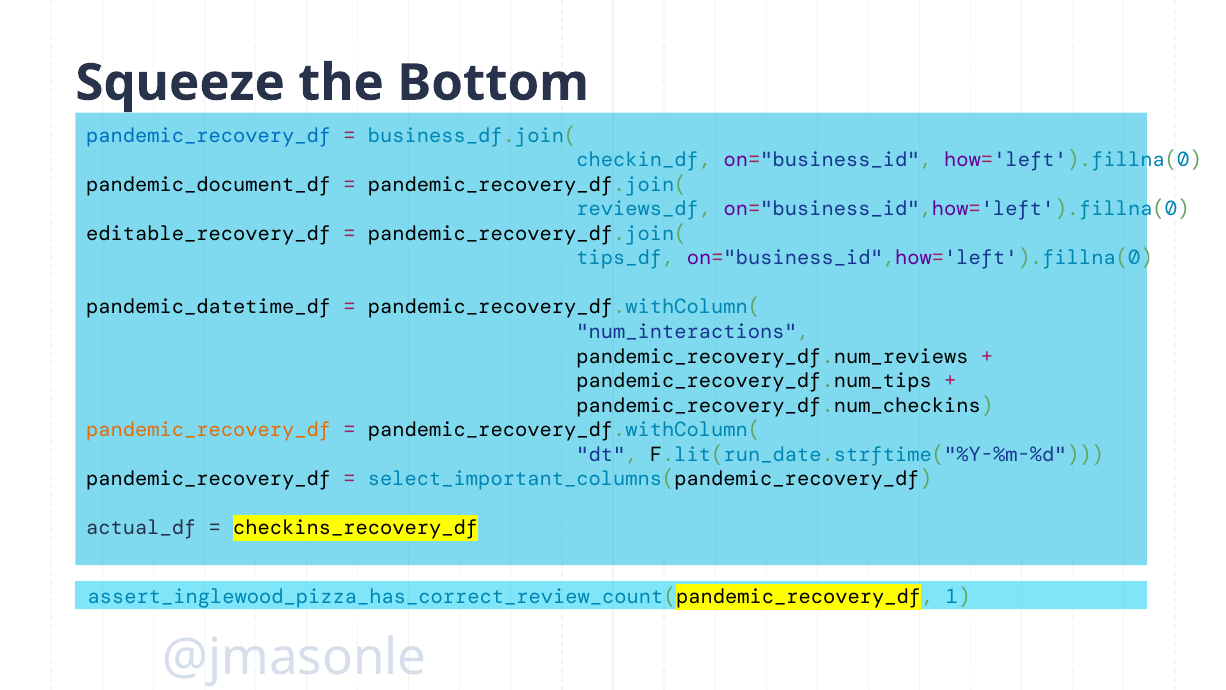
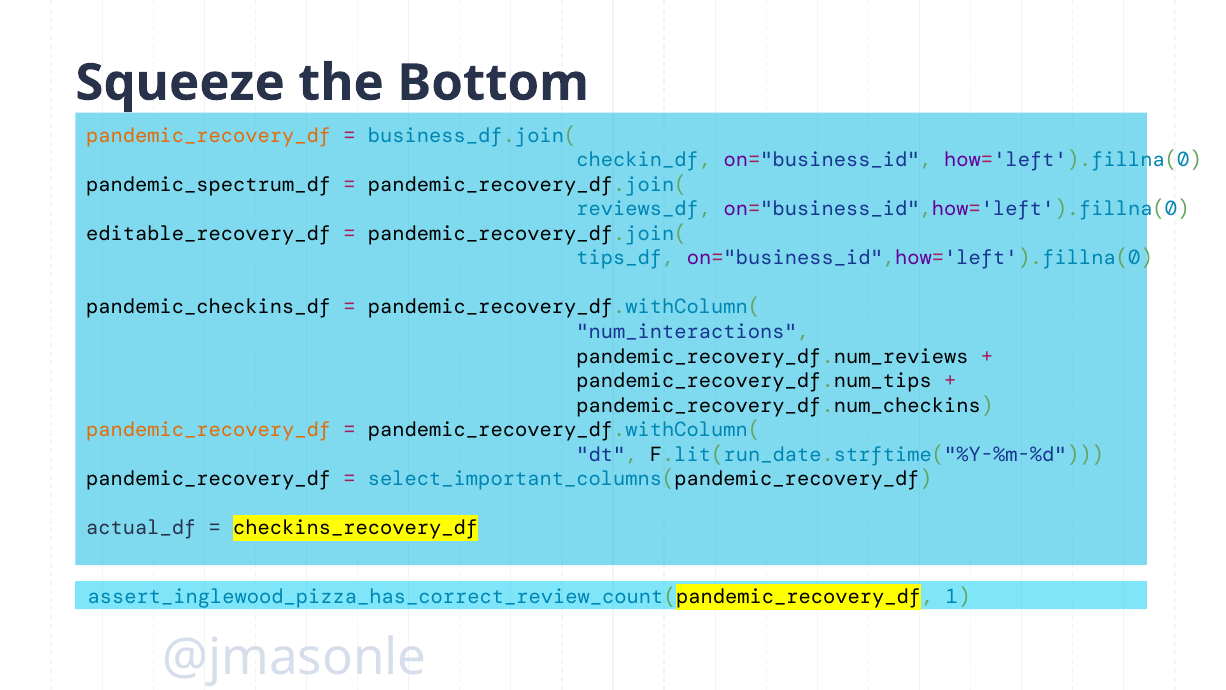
pandemic_recovery_df at (209, 135) colour: blue -> orange
pandemic_document_df: pandemic_document_df -> pandemic_spectrum_df
pandemic_datetime_df: pandemic_datetime_df -> pandemic_checkins_df
